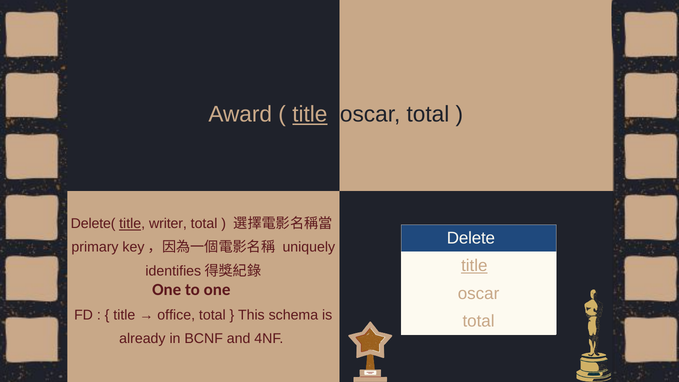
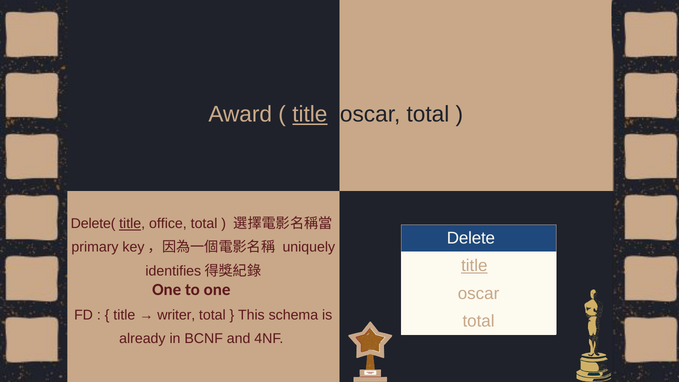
writer: writer -> office
office: office -> writer
